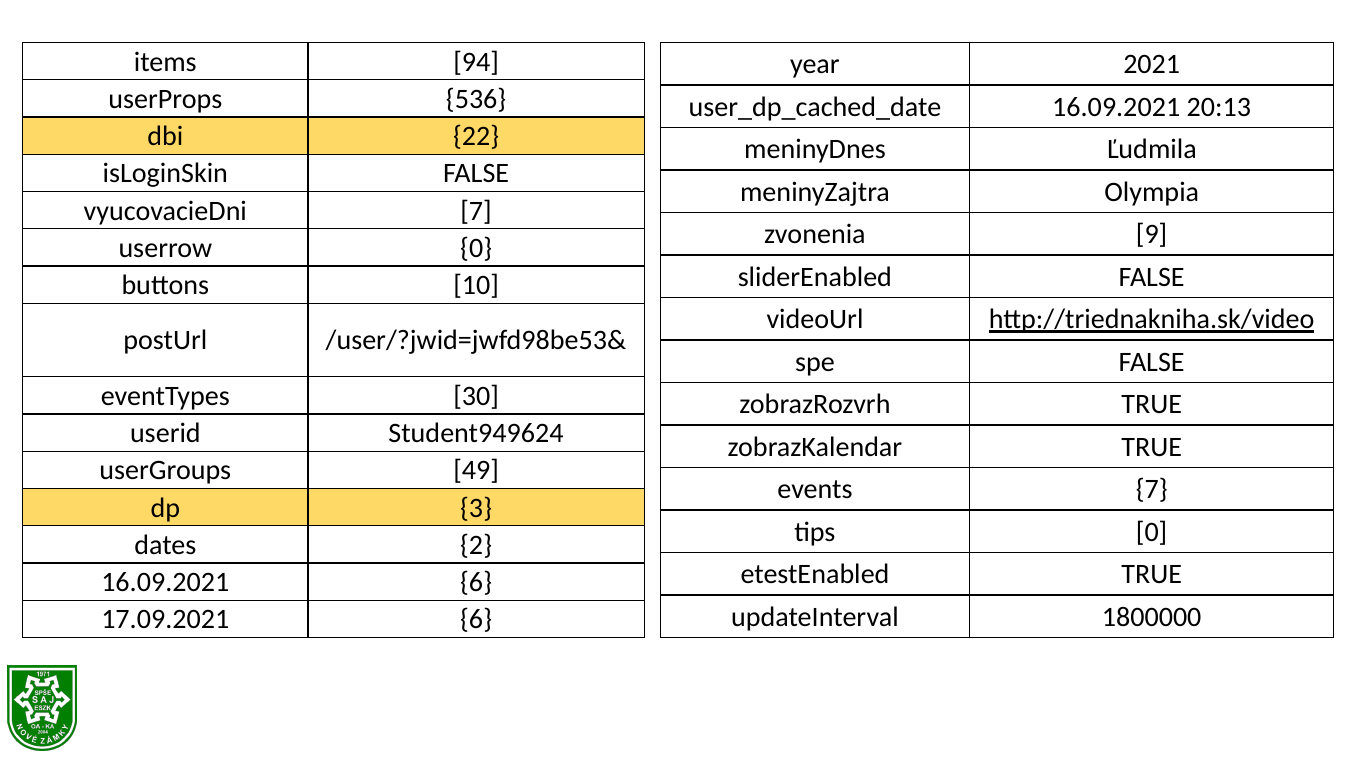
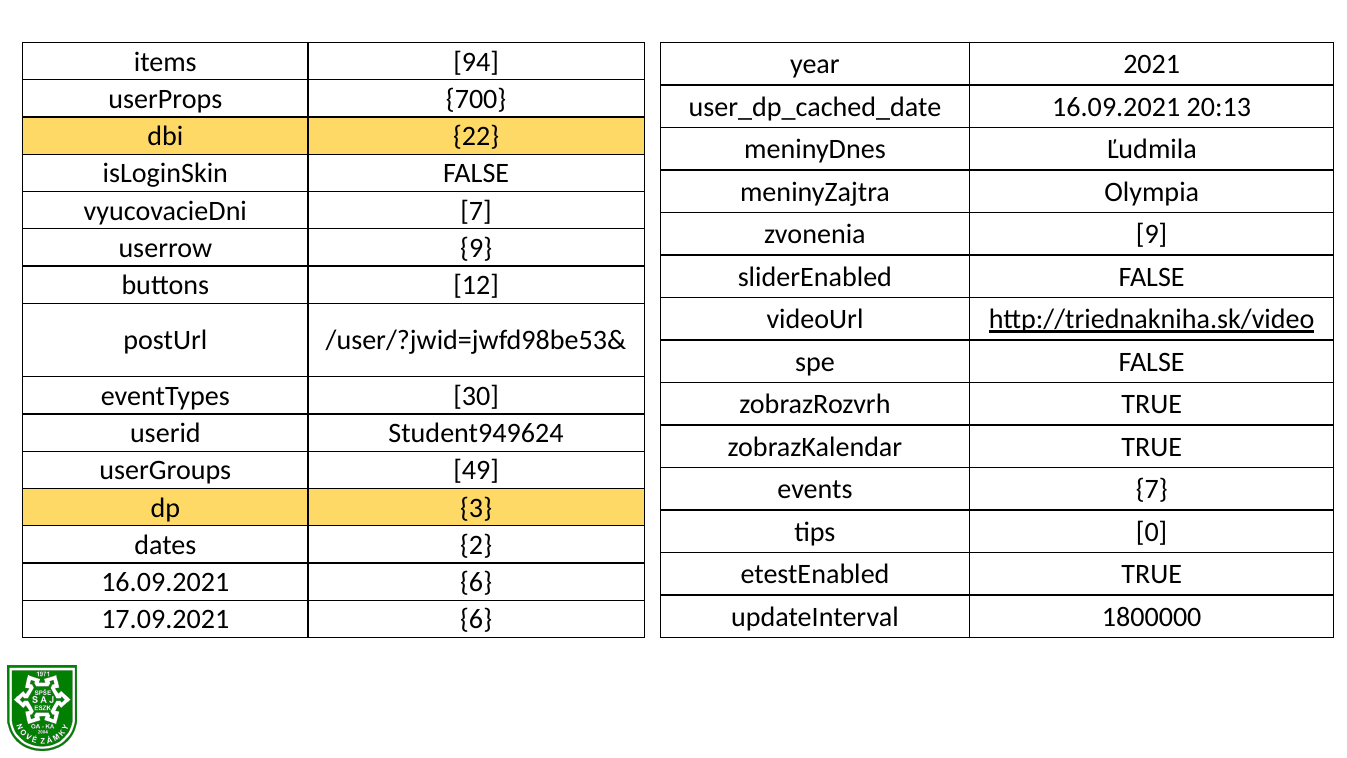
536: 536 -> 700
userrow 0: 0 -> 9
10: 10 -> 12
